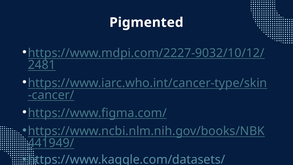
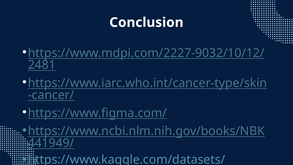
Pigmented: Pigmented -> Conclusion
